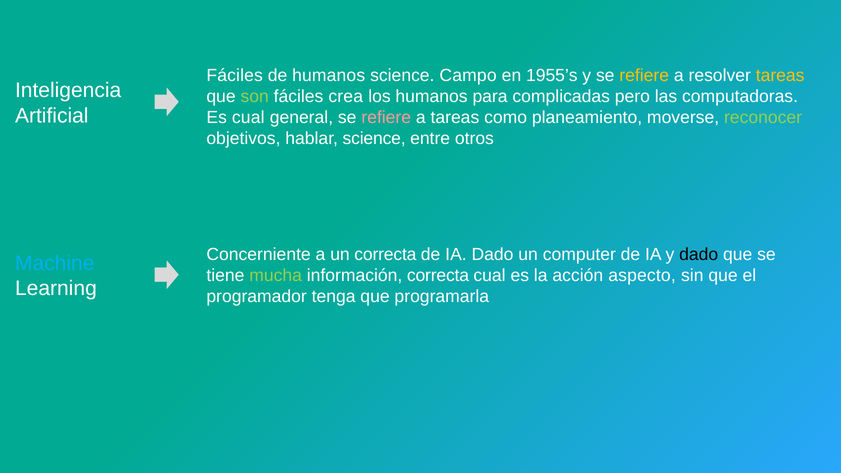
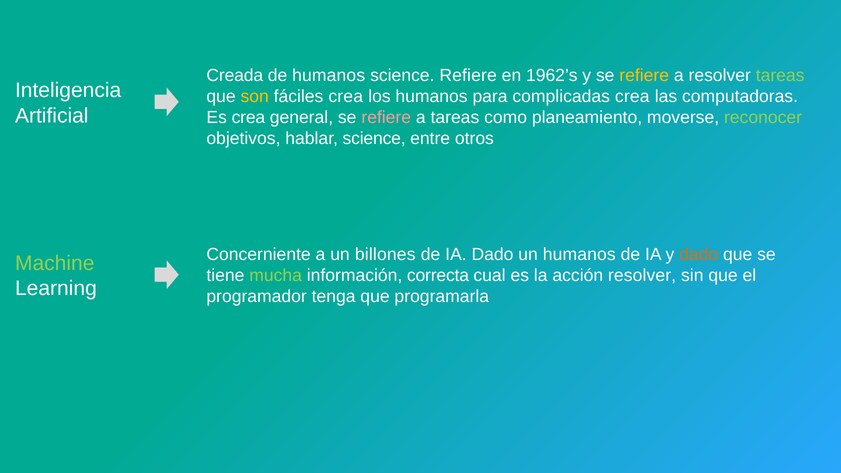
Fáciles at (235, 75): Fáciles -> Creada
science Campo: Campo -> Refiere
1955’s: 1955’s -> 1962’s
tareas at (780, 75) colour: yellow -> light green
son colour: light green -> yellow
complicadas pero: pero -> crea
Es cual: cual -> crea
un correcta: correcta -> billones
un computer: computer -> humanos
dado at (699, 255) colour: black -> orange
Machine colour: light blue -> light green
acción aspecto: aspecto -> resolver
